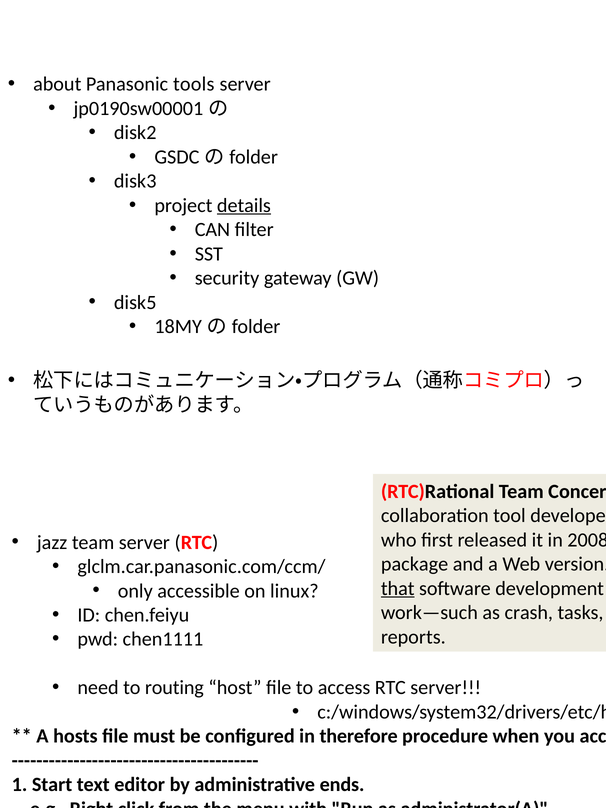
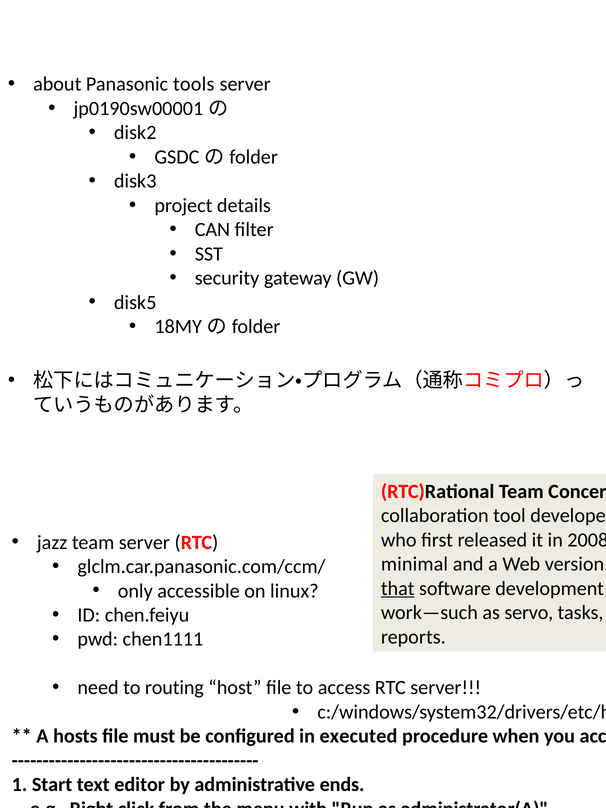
details underline: present -> none
package: package -> minimal
crash: crash -> servo
therefore: therefore -> executed
